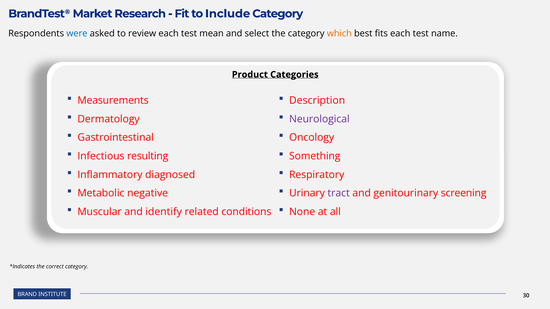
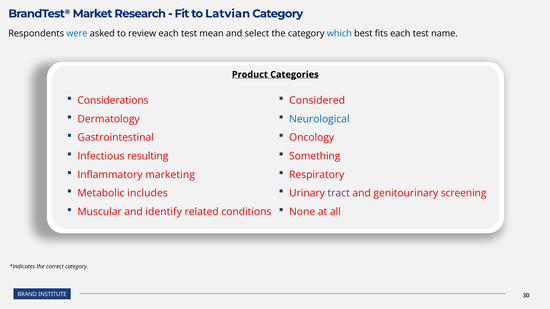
Include: Include -> Latvian
which colour: orange -> blue
Measurements: Measurements -> Considerations
Description: Description -> Considered
Neurological colour: purple -> blue
diagnosed: diagnosed -> marketing
negative: negative -> includes
